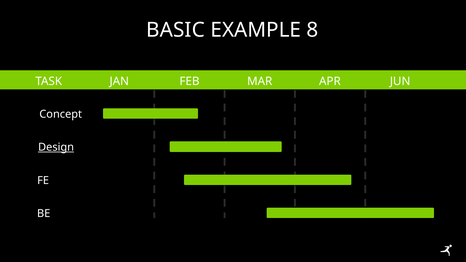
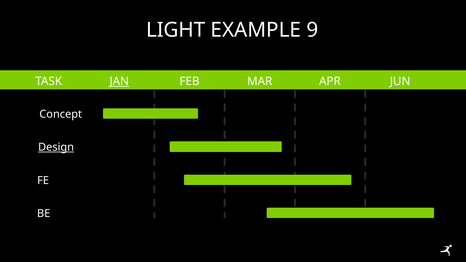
BASIC: BASIC -> LIGHT
8: 8 -> 9
JAN underline: none -> present
